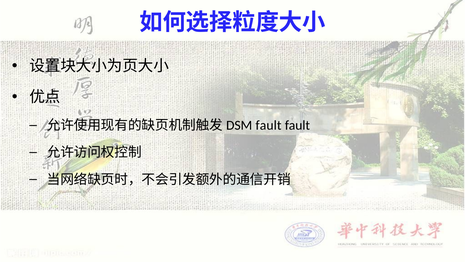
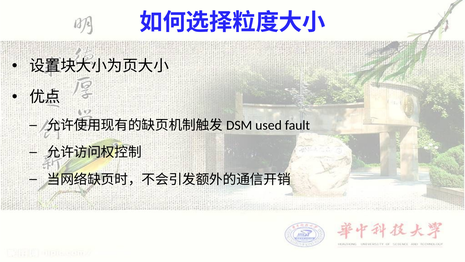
fault at (269, 125): fault -> used
